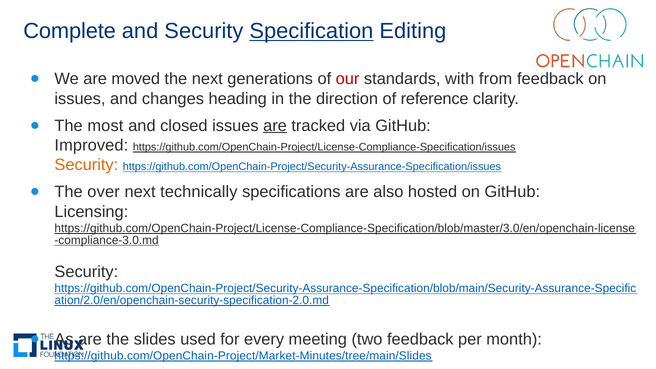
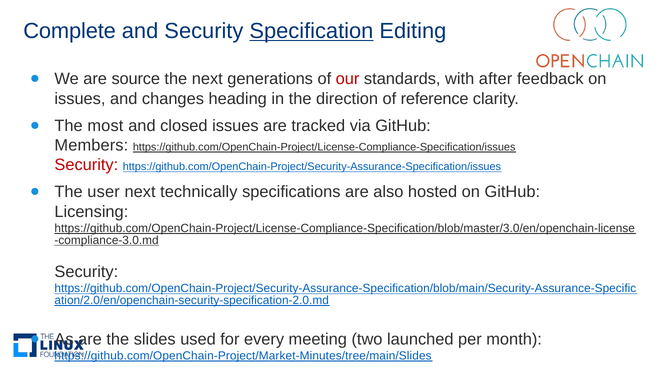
moved: moved -> source
from: from -> after
are at (275, 126) underline: present -> none
Improved: Improved -> Members
Security at (86, 165) colour: orange -> red
over: over -> user
two feedback: feedback -> launched
